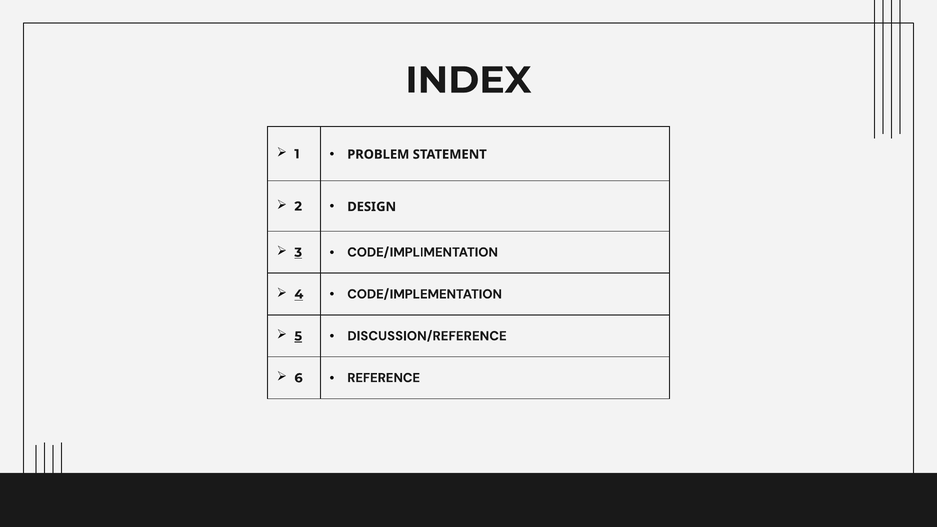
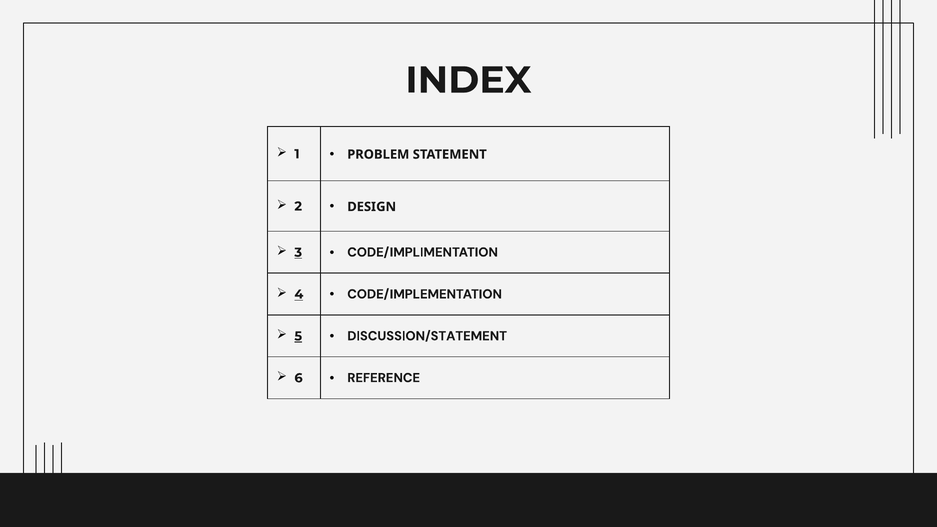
DISCUSSION/REFERENCE: DISCUSSION/REFERENCE -> DISCUSSION/STATEMENT
